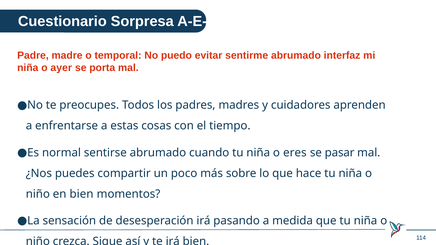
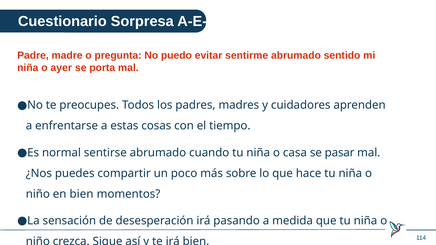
temporal: temporal -> pregunta
interfaz: interfaz -> sentido
eres: eres -> casa
